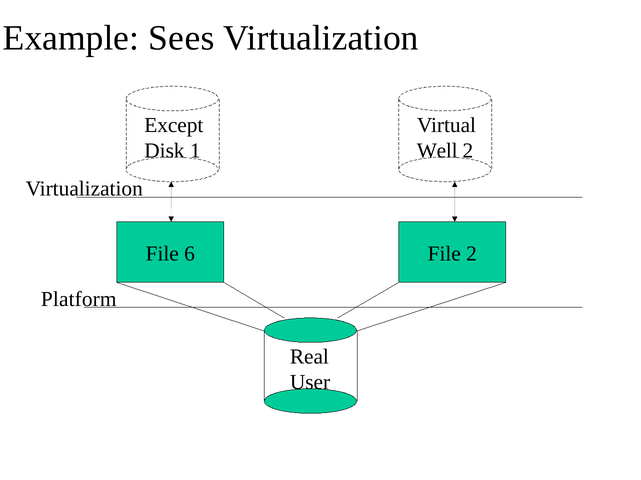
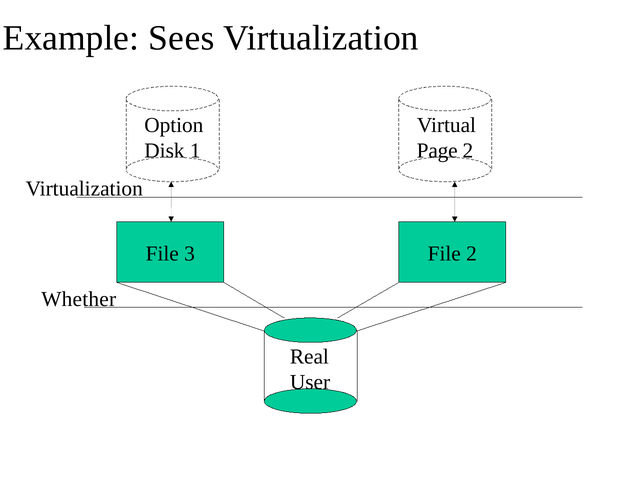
Except: Except -> Option
Well: Well -> Page
6: 6 -> 3
Platform: Platform -> Whether
